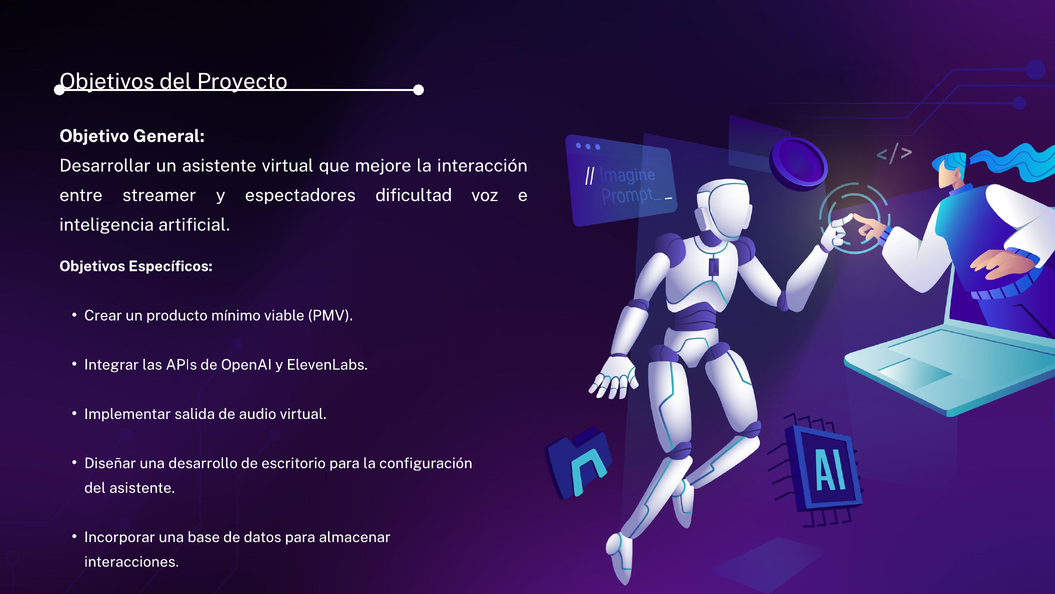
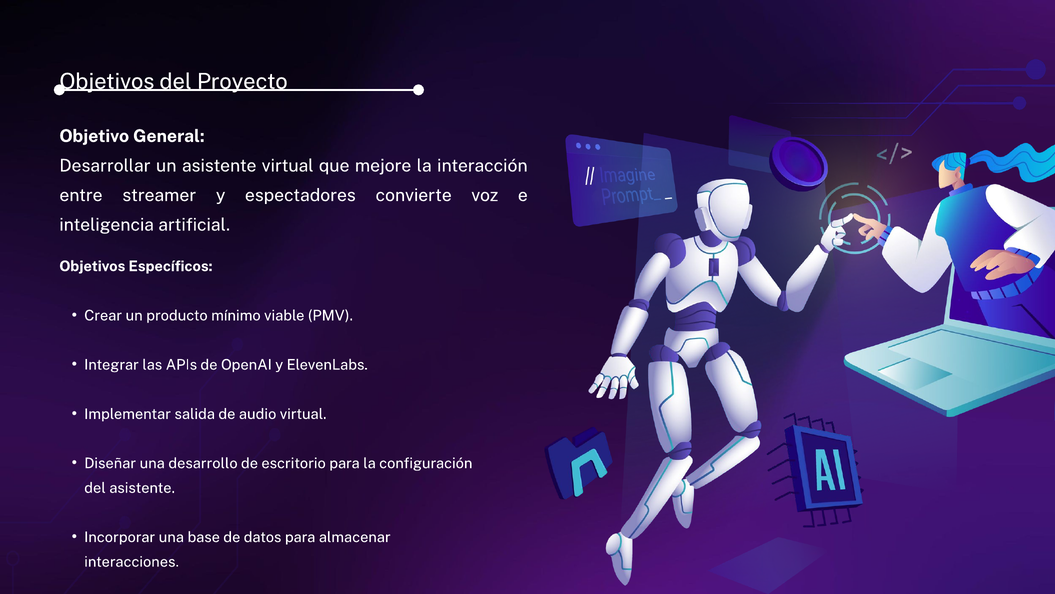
dificultad: dificultad -> convierte
